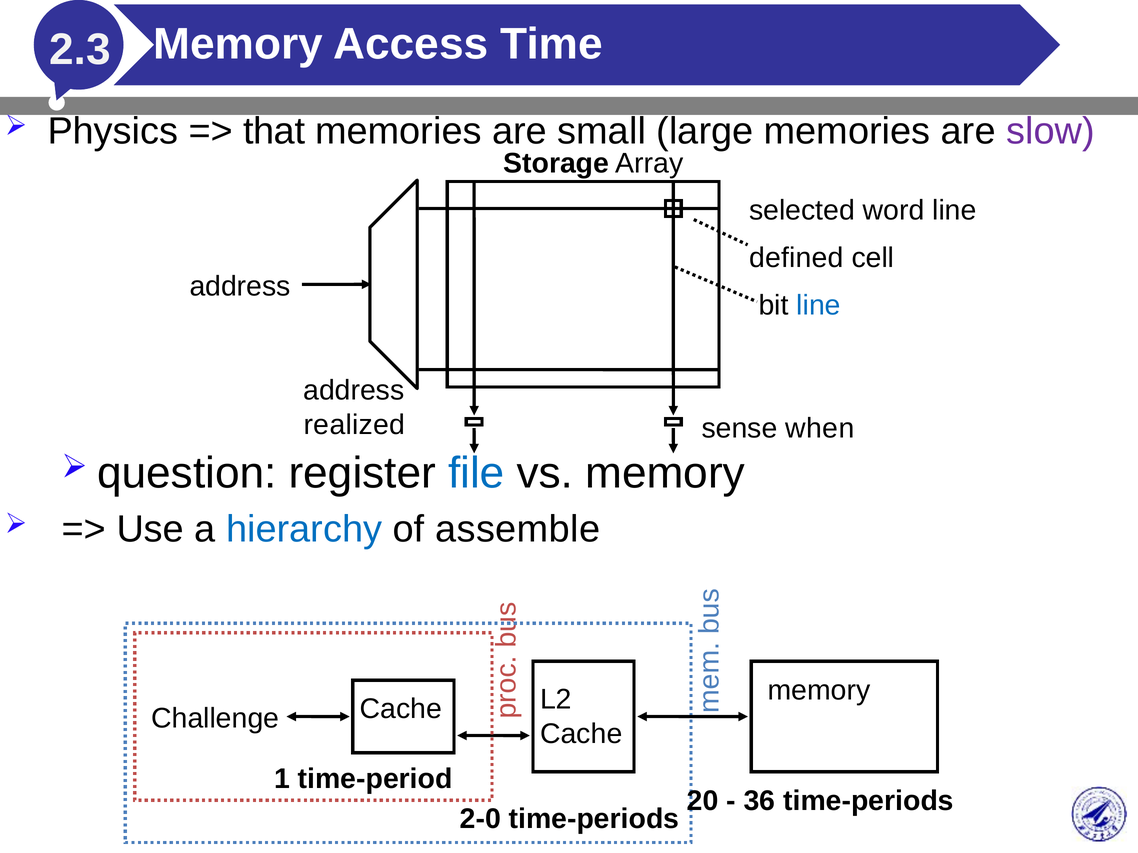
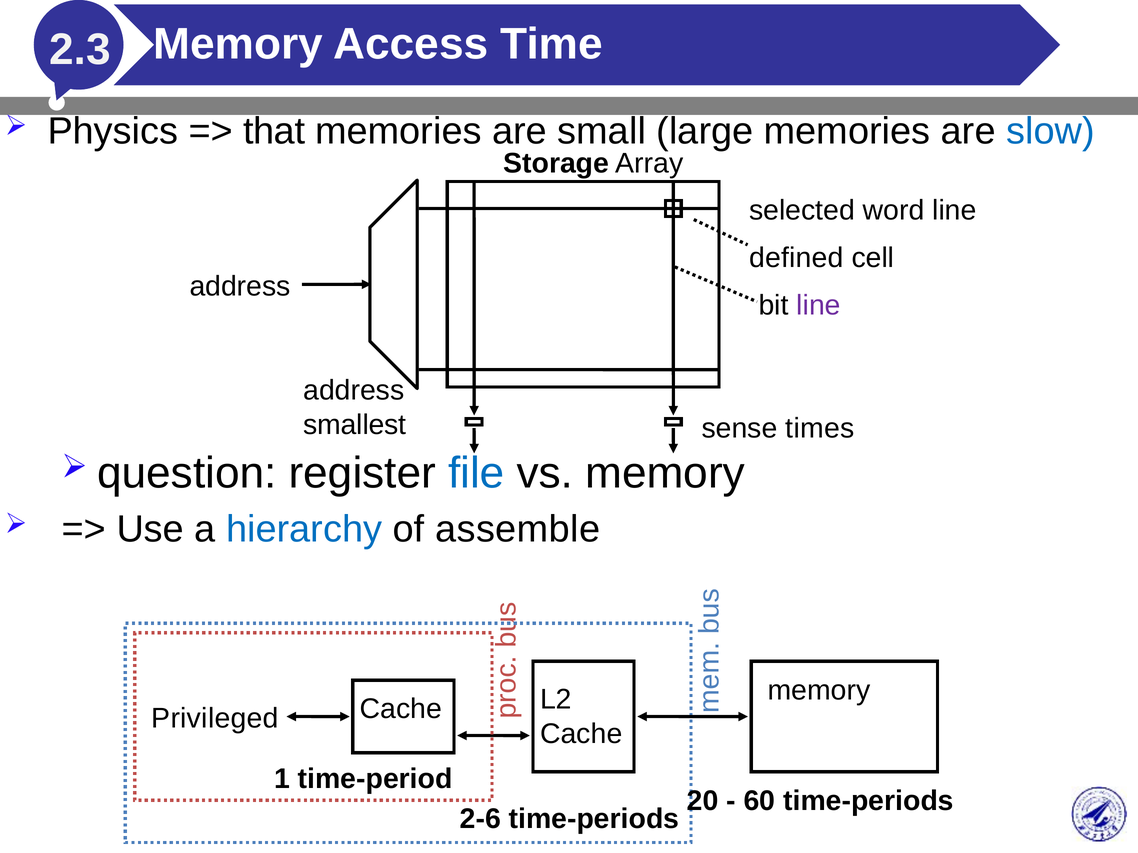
slow colour: purple -> blue
line at (819, 305) colour: blue -> purple
realized: realized -> smallest
when: when -> times
Challenge: Challenge -> Privileged
36: 36 -> 60
2-0: 2-0 -> 2-6
